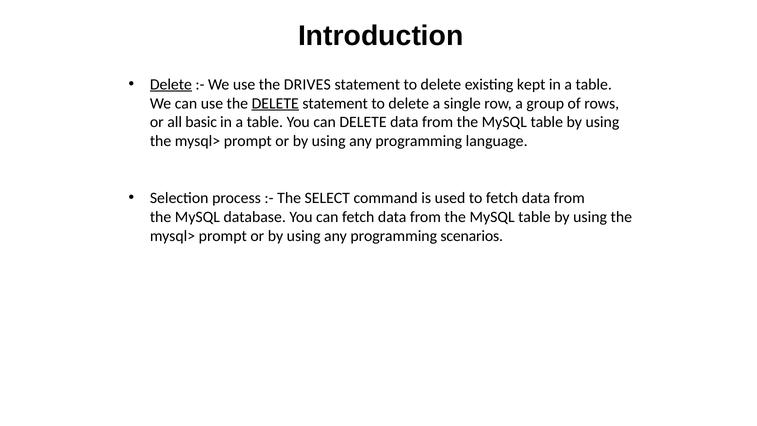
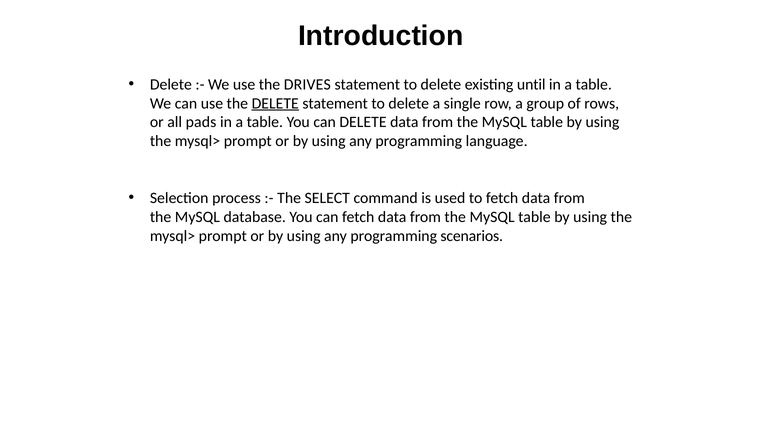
Delete at (171, 84) underline: present -> none
kept: kept -> until
basic: basic -> pads
